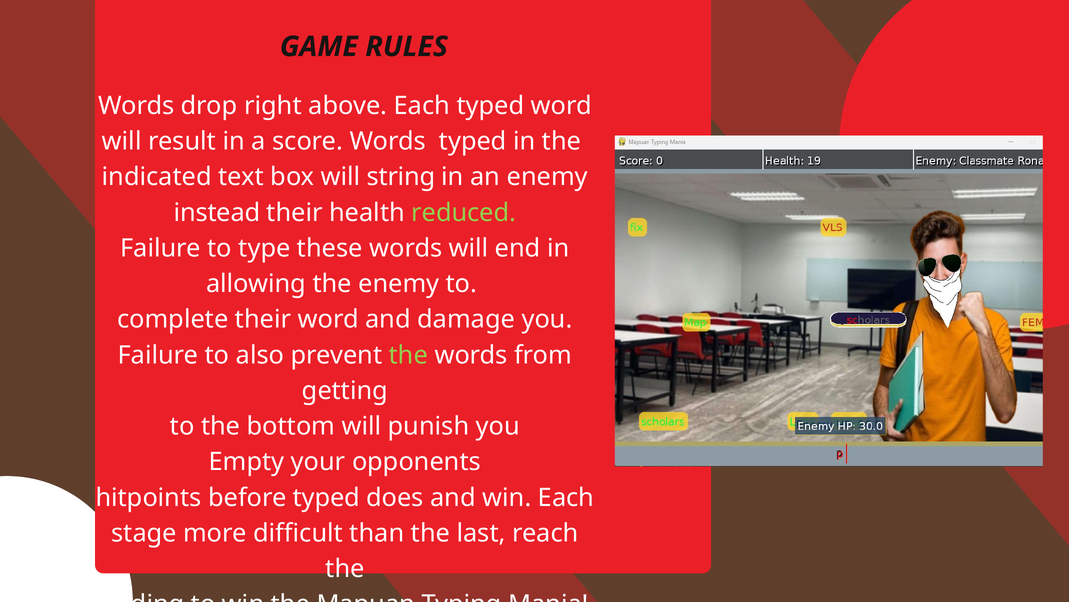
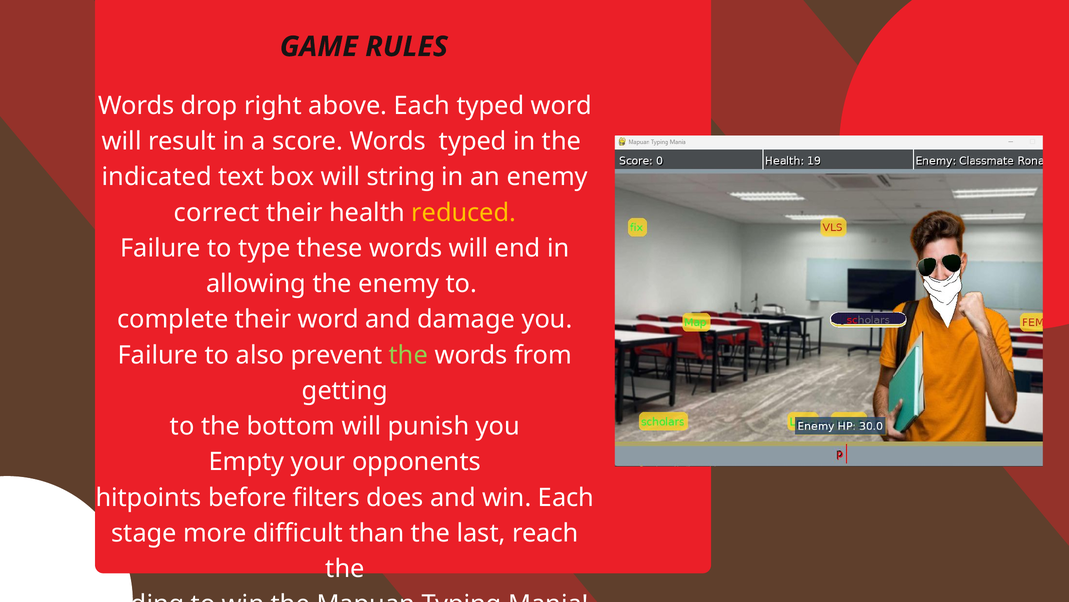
instead: instead -> correct
reduced colour: light green -> yellow
before typed: typed -> filters
